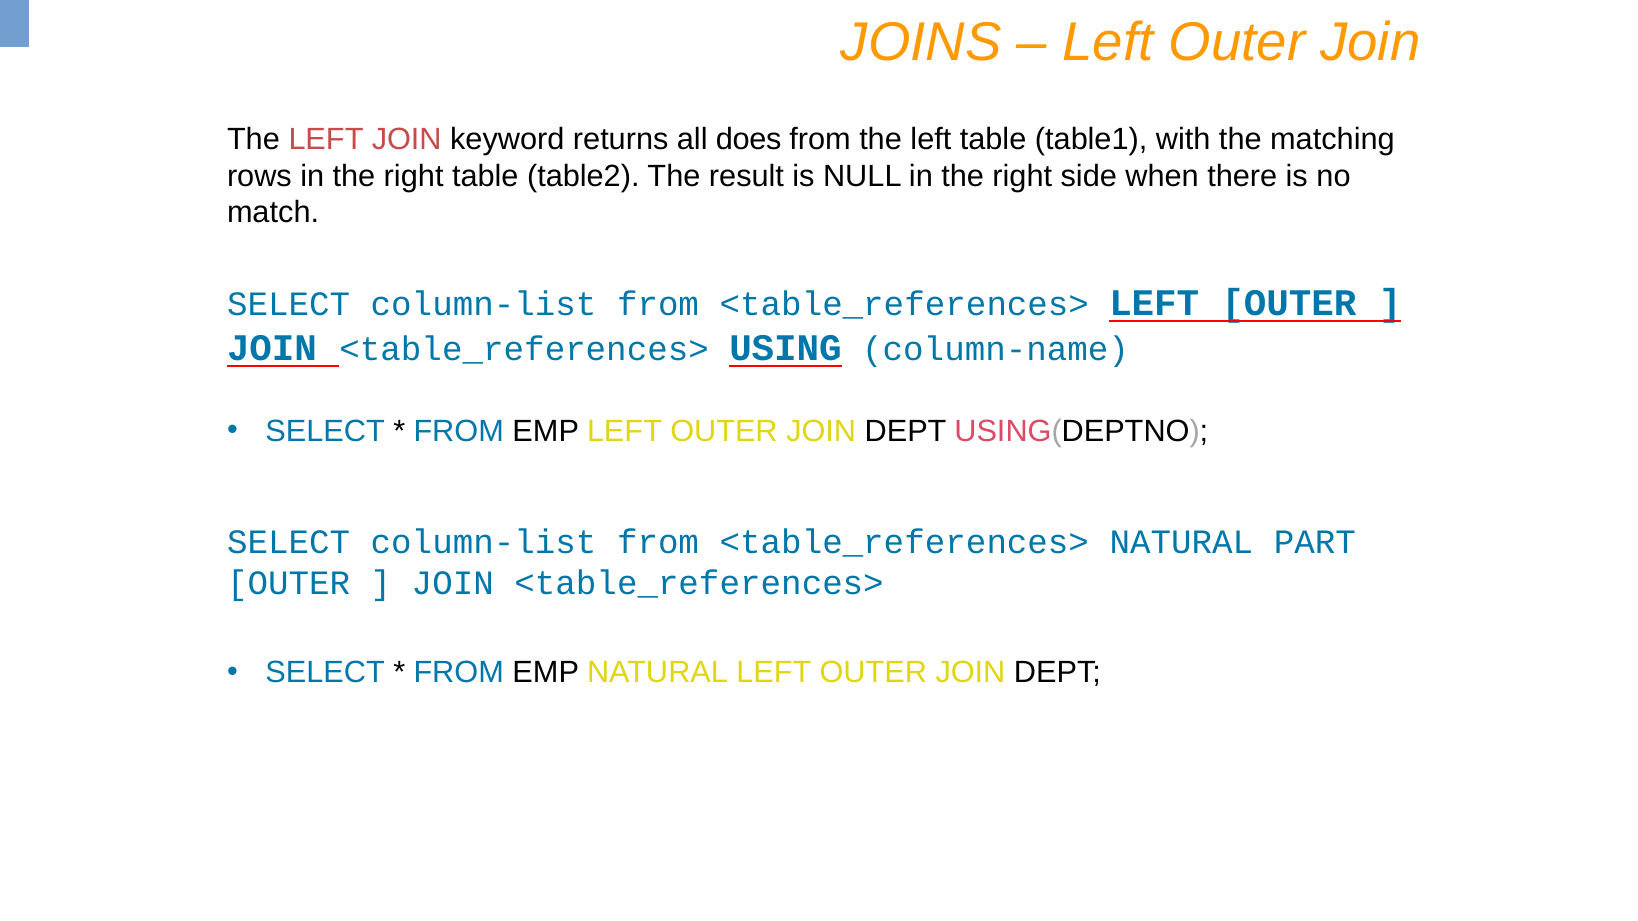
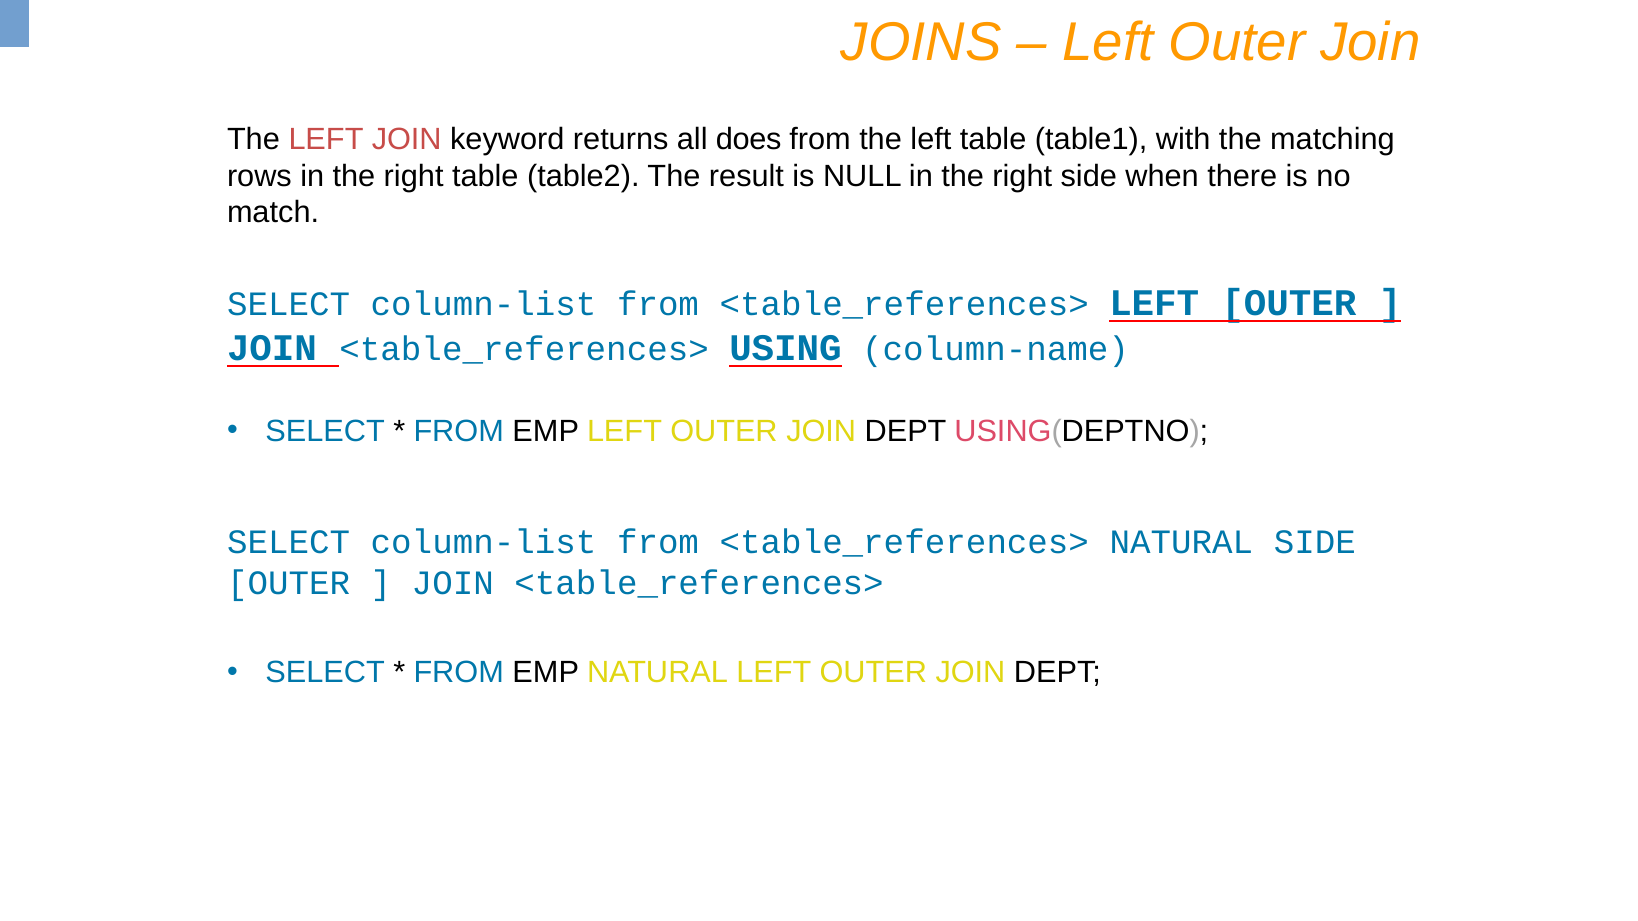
NATURAL PART: PART -> SIDE
